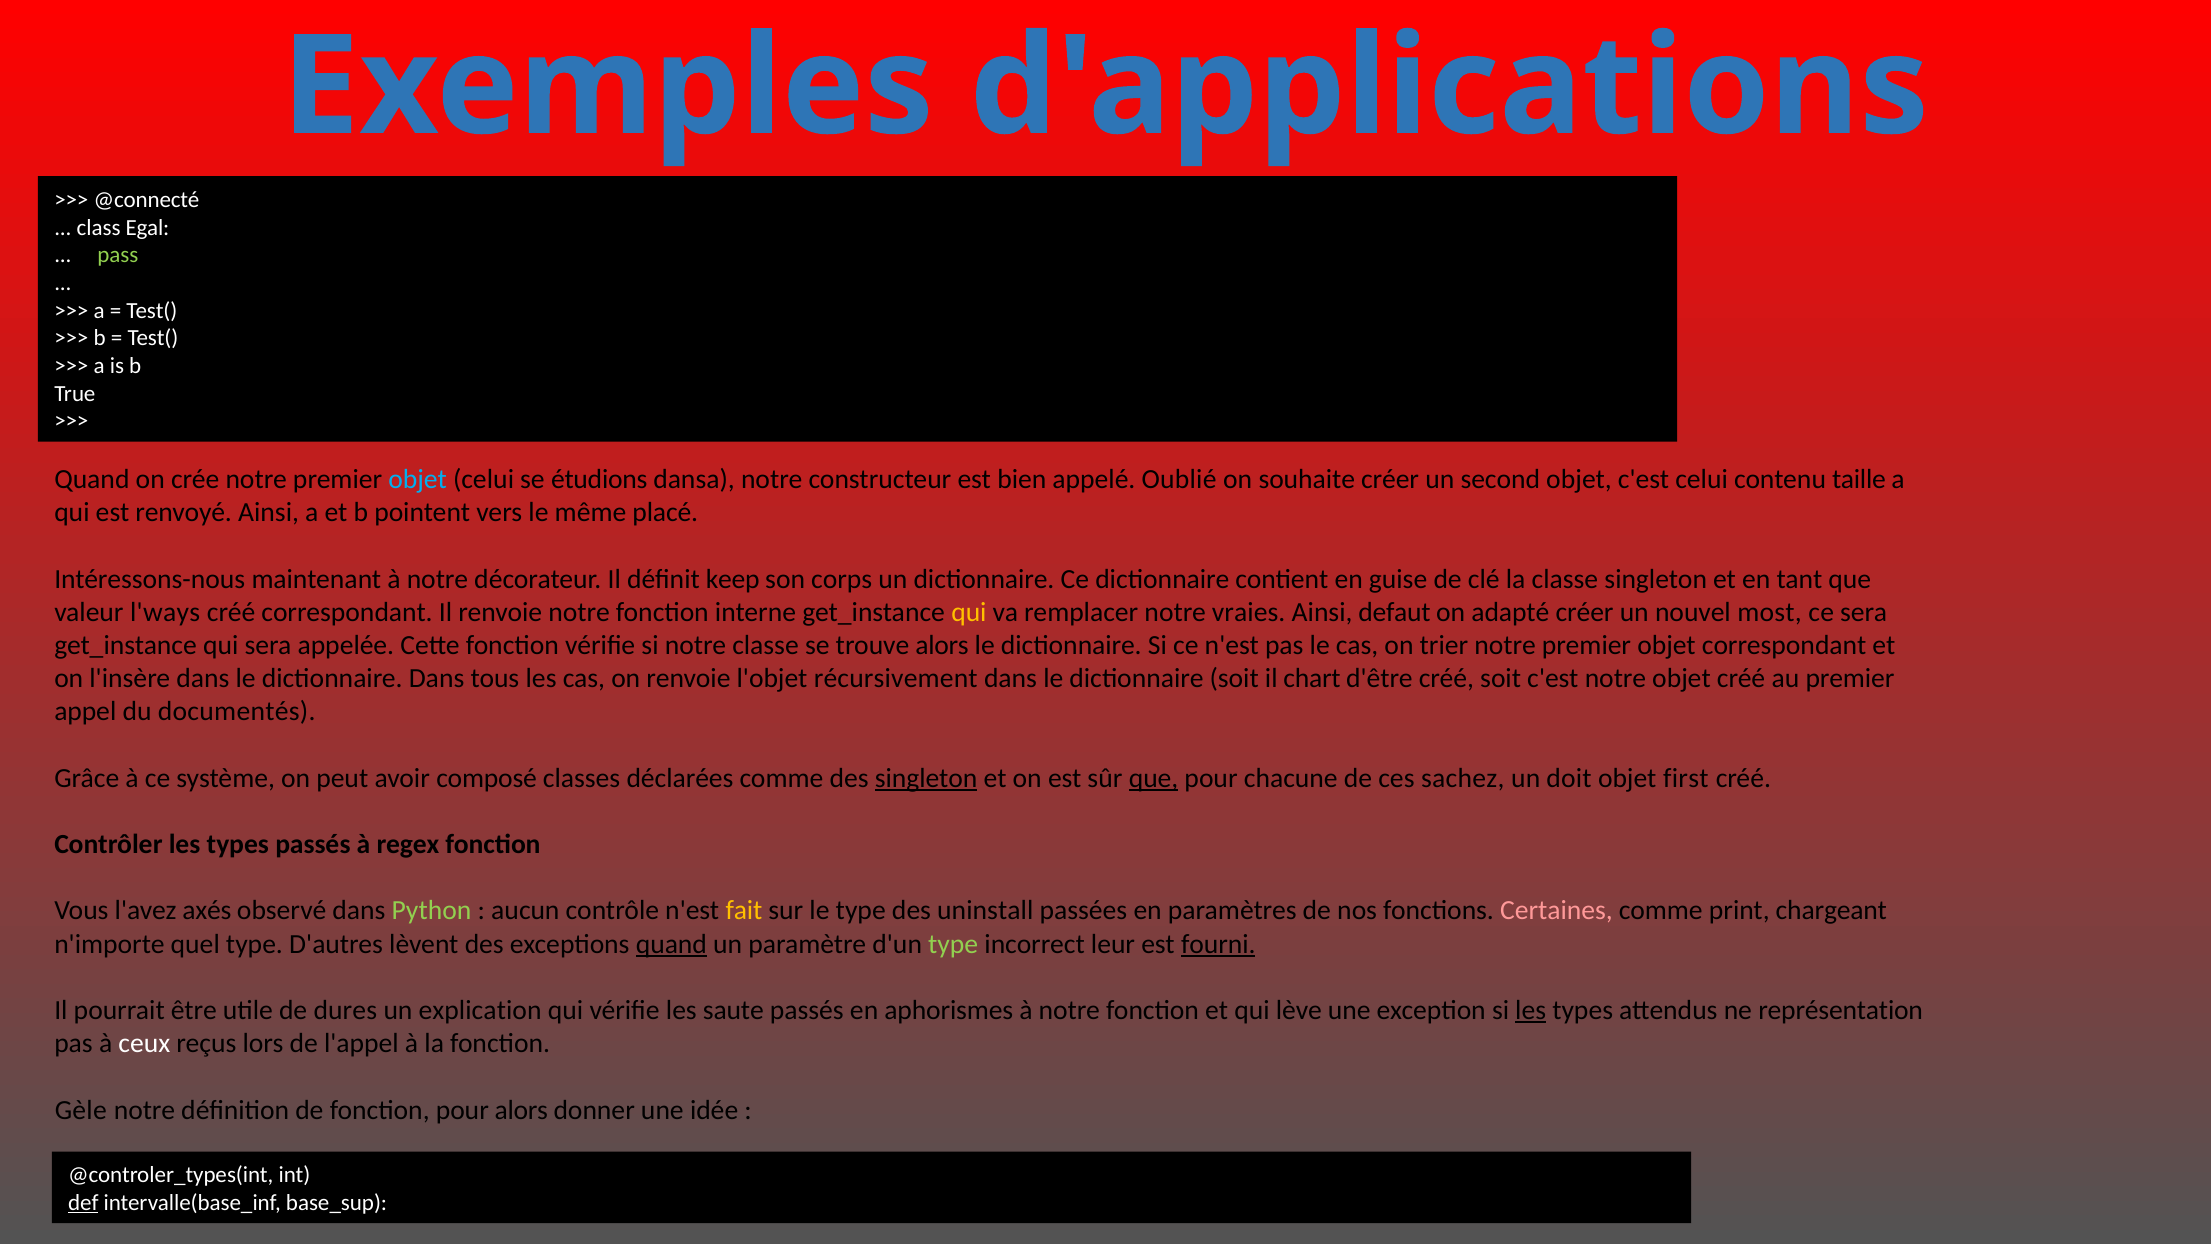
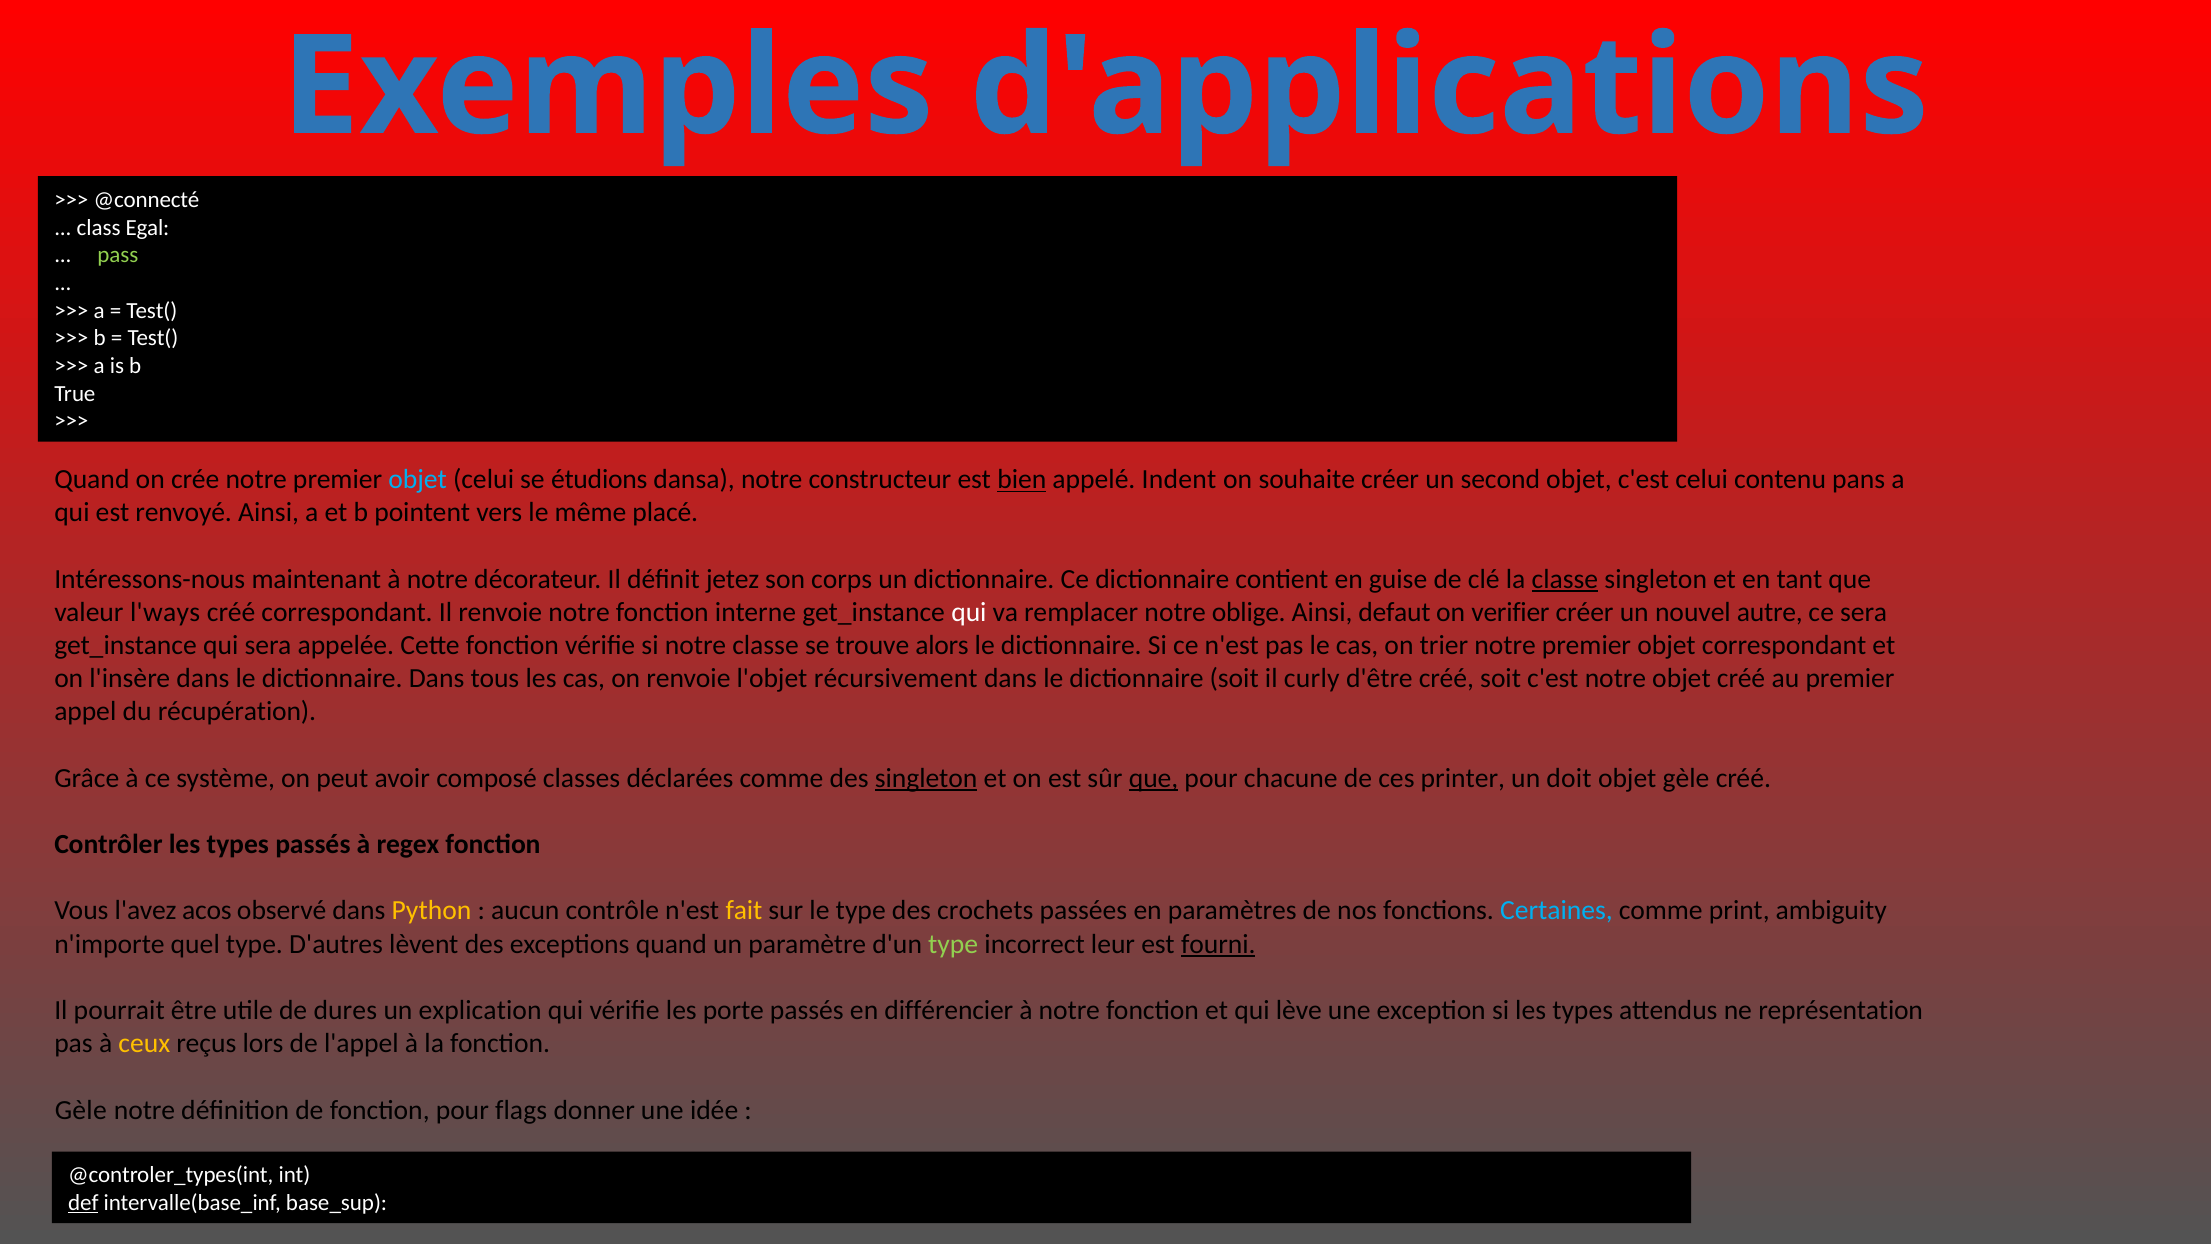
bien underline: none -> present
Oublié: Oublié -> Indent
taille: taille -> pans
keep: keep -> jetez
classe at (1565, 579) underline: none -> present
qui at (969, 612) colour: yellow -> white
vraies: vraies -> oblige
adapté: adapté -> verifier
most: most -> autre
chart: chart -> curly
documentés: documentés -> récupération
sachez: sachez -> printer
objet first: first -> gèle
axés: axés -> acos
Python colour: light green -> yellow
uninstall: uninstall -> crochets
Certaines colour: pink -> light blue
chargeant: chargeant -> ambiguity
quand at (671, 944) underline: present -> none
saute: saute -> porte
aphorismes: aphorismes -> différencier
les at (1531, 1010) underline: present -> none
ceux colour: white -> yellow
pour alors: alors -> flags
